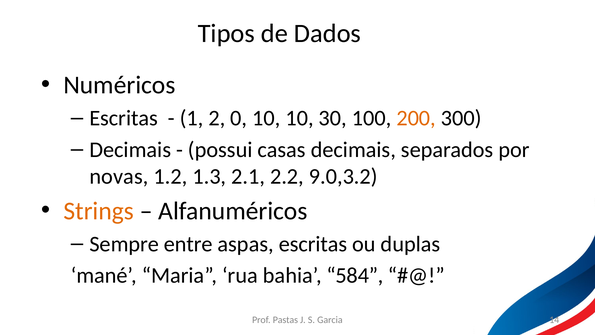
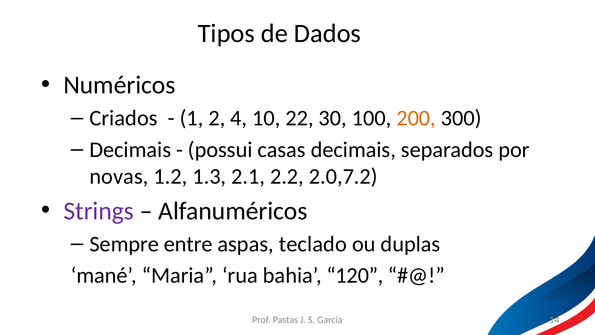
Escritas at (124, 118): Escritas -> Criados
0: 0 -> 4
10 10: 10 -> 22
9.0,3.2: 9.0,3.2 -> 2.0,7.2
Strings colour: orange -> purple
aspas escritas: escritas -> teclado
584: 584 -> 120
